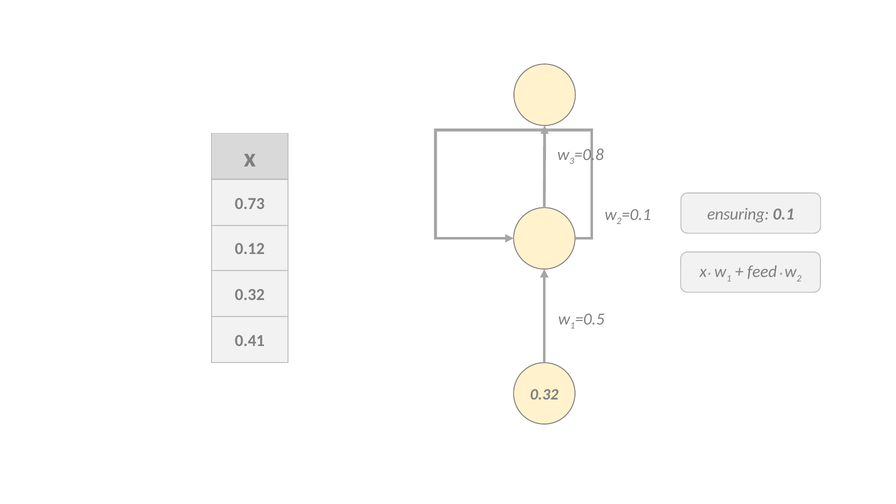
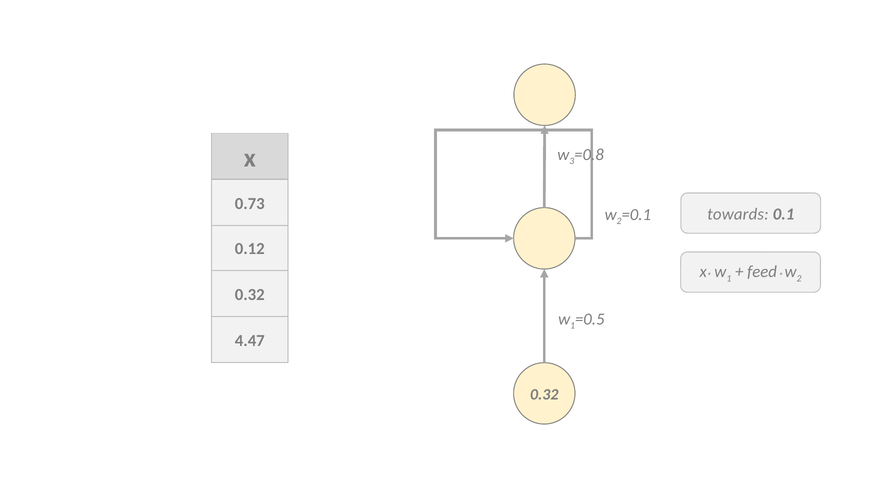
ensuring: ensuring -> towards
0.41: 0.41 -> 4.47
